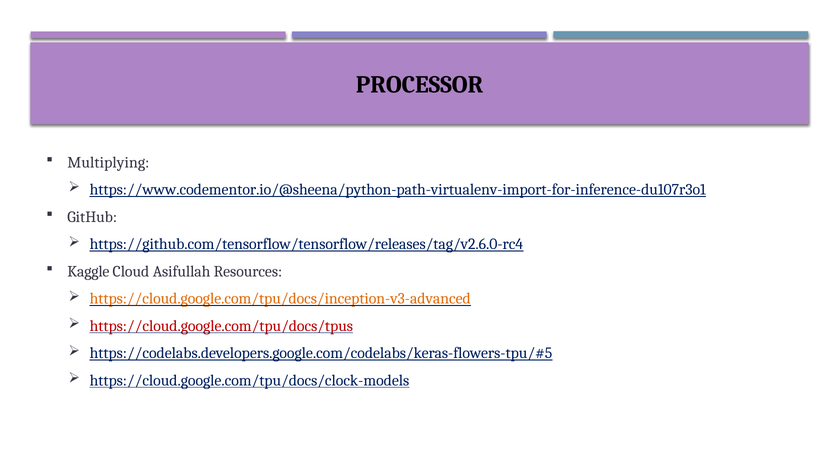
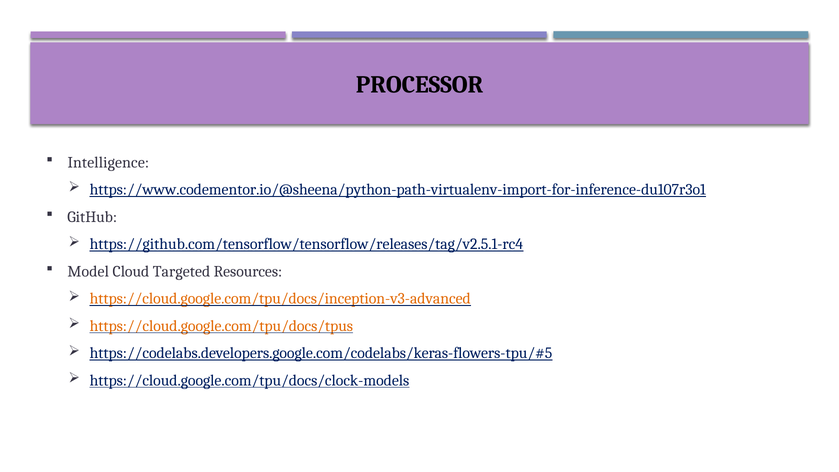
Multiplying: Multiplying -> Intelligence
https://github.com/tensorflow/tensorflow/releases/tag/v2.6.0-rc4: https://github.com/tensorflow/tensorflow/releases/tag/v2.6.0-rc4 -> https://github.com/tensorflow/tensorflow/releases/tag/v2.5.1-rc4
Kaggle: Kaggle -> Model
Asifullah: Asifullah -> Targeted
https://cloud.google.com/tpu/docs/tpus colour: red -> orange
